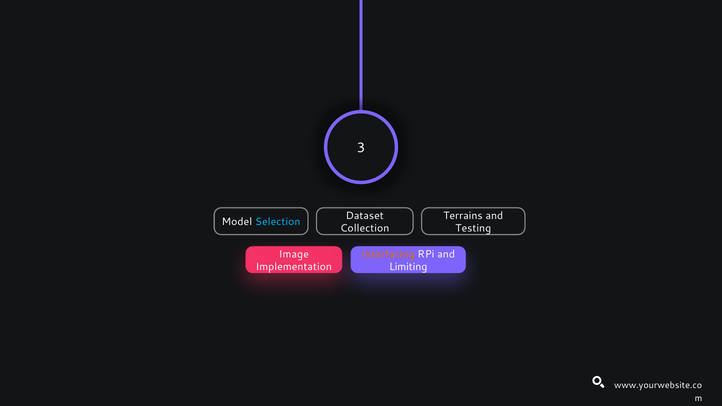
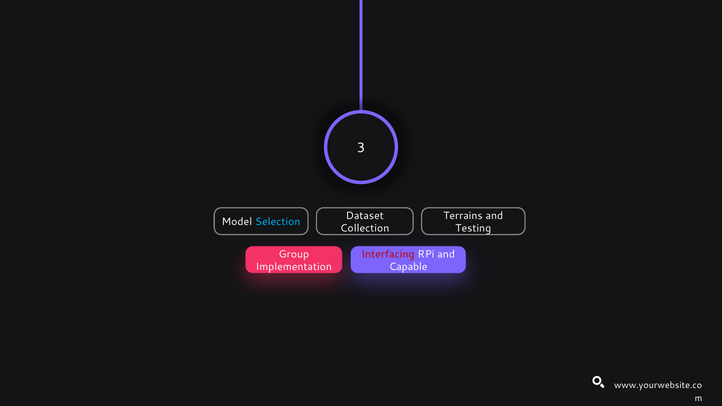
Image: Image -> Group
Interfacing colour: orange -> red
Limiting: Limiting -> Capable
